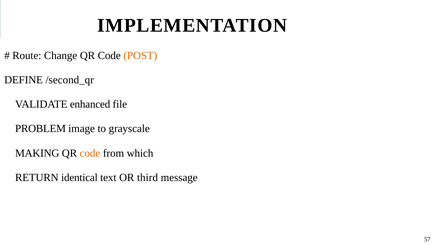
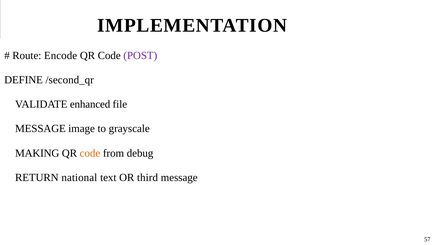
Change: Change -> Encode
POST colour: orange -> purple
PROBLEM at (41, 129): PROBLEM -> MESSAGE
which: which -> debug
identical: identical -> national
